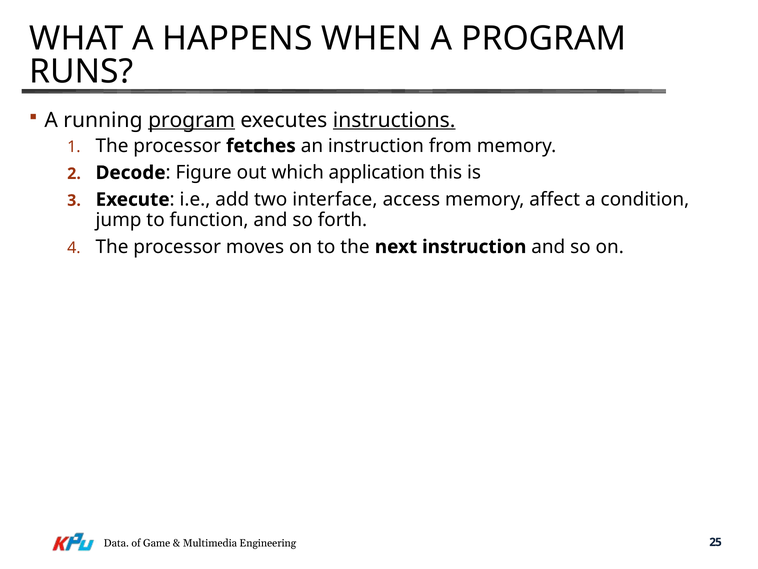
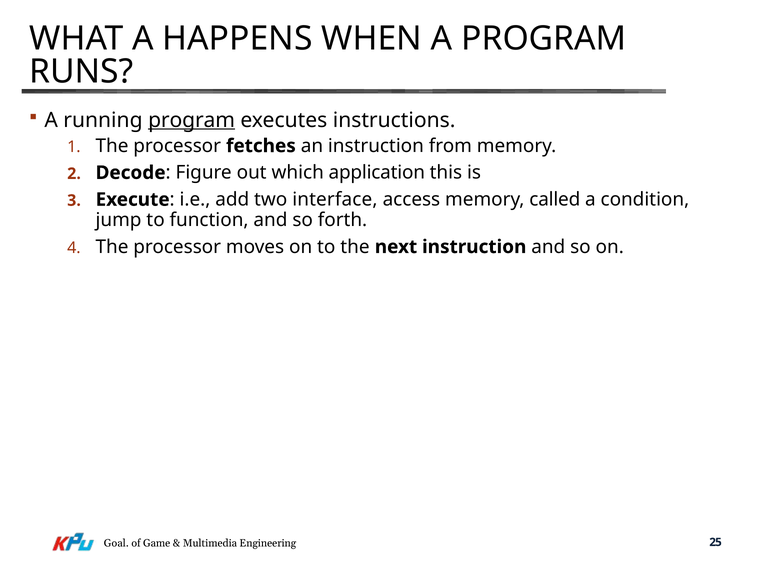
instructions underline: present -> none
affect: affect -> called
Data: Data -> Goal
